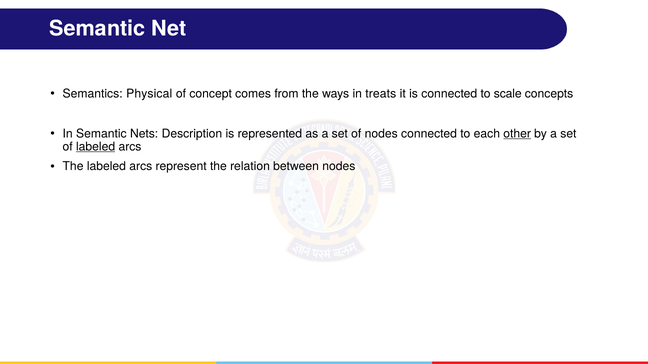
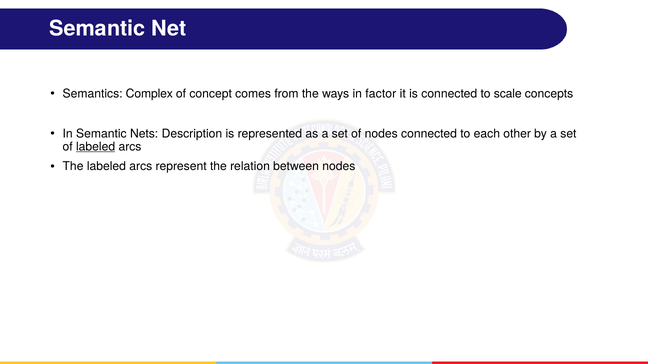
Physical: Physical -> Complex
treats: treats -> factor
other underline: present -> none
